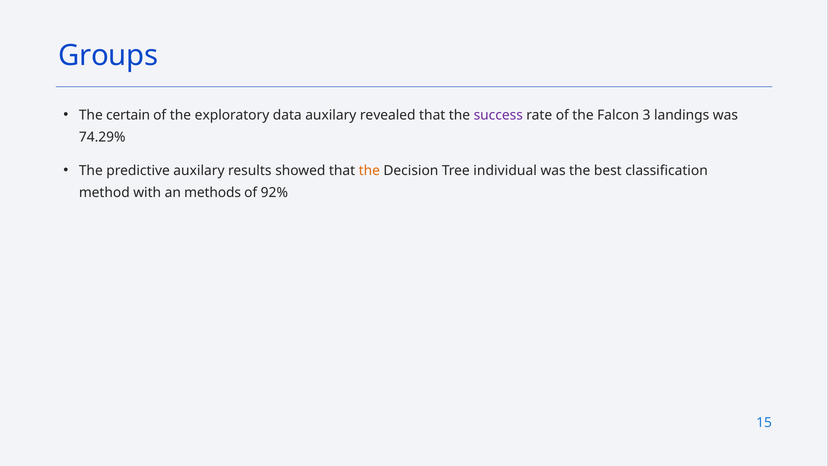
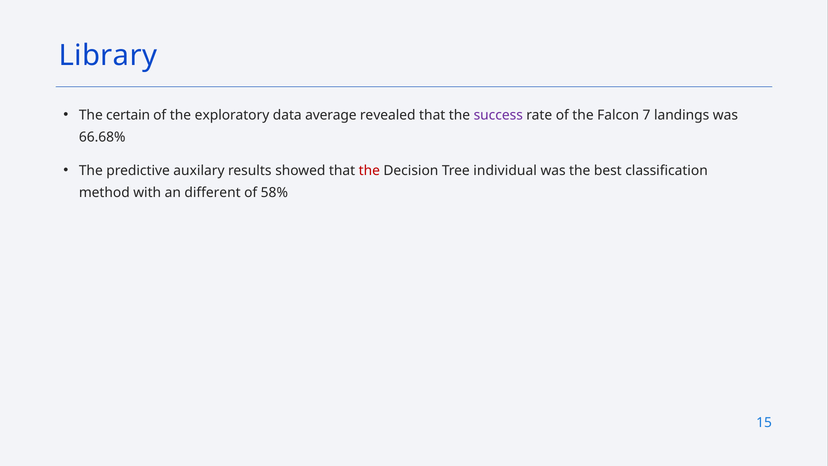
Groups: Groups -> Library
data auxilary: auxilary -> average
3: 3 -> 7
74.29%: 74.29% -> 66.68%
the at (369, 171) colour: orange -> red
methods: methods -> different
92%: 92% -> 58%
